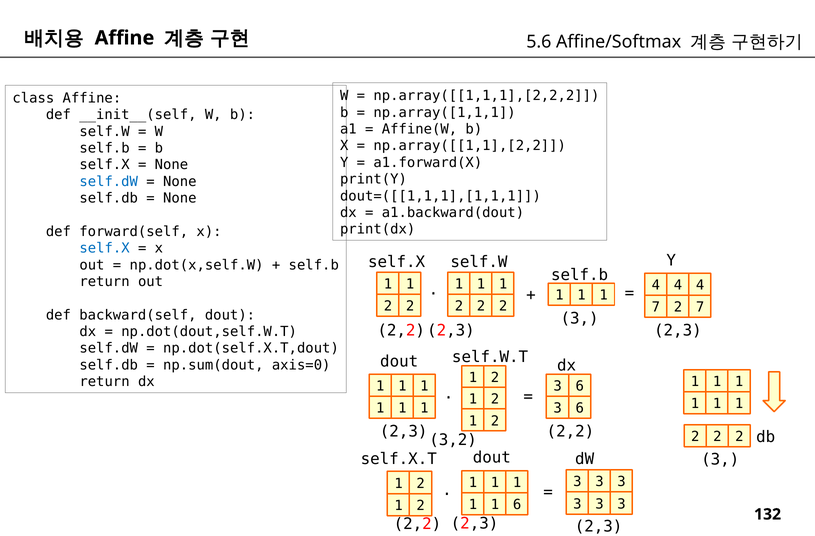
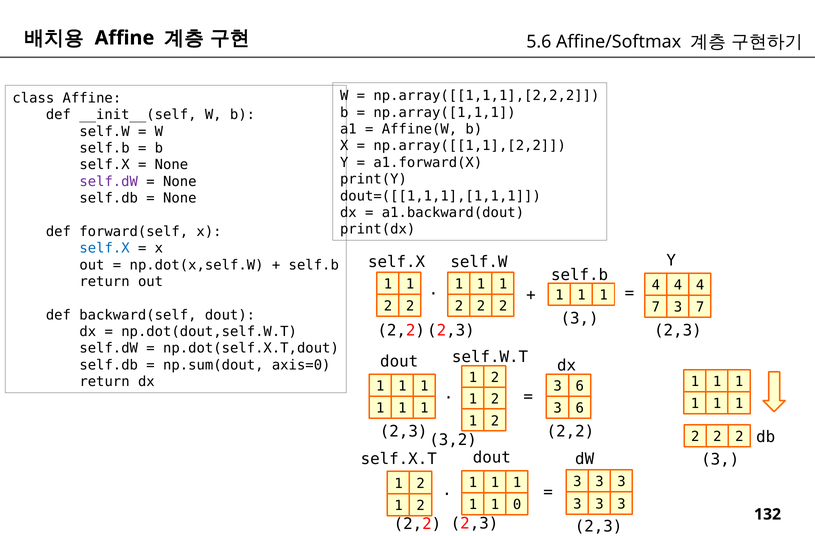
self.dW at (109, 181) colour: blue -> purple
7 2: 2 -> 3
1 6: 6 -> 0
